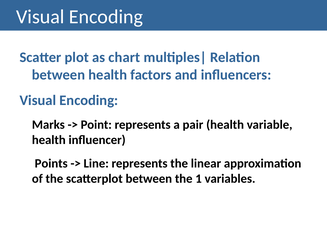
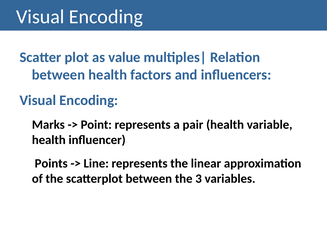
chart: chart -> value
1: 1 -> 3
